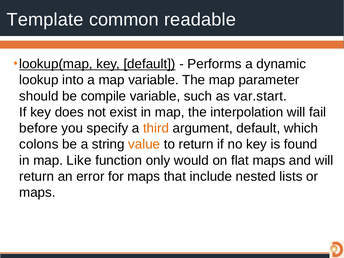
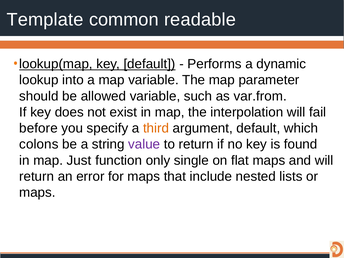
compile: compile -> allowed
var.start: var.start -> var.from
value colour: orange -> purple
Like: Like -> Just
would: would -> single
